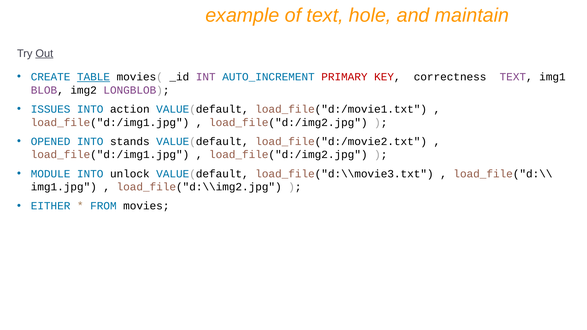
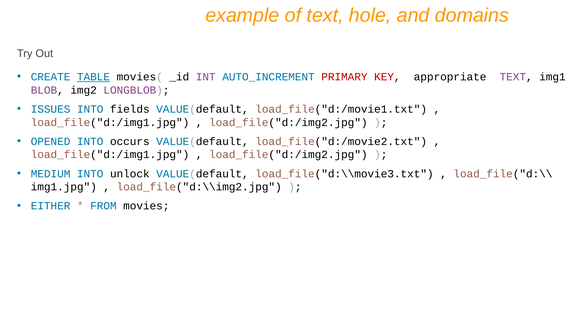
maintain: maintain -> domains
Out underline: present -> none
correctness: correctness -> appropriate
action: action -> fields
stands: stands -> occurs
MODULE: MODULE -> MEDIUM
